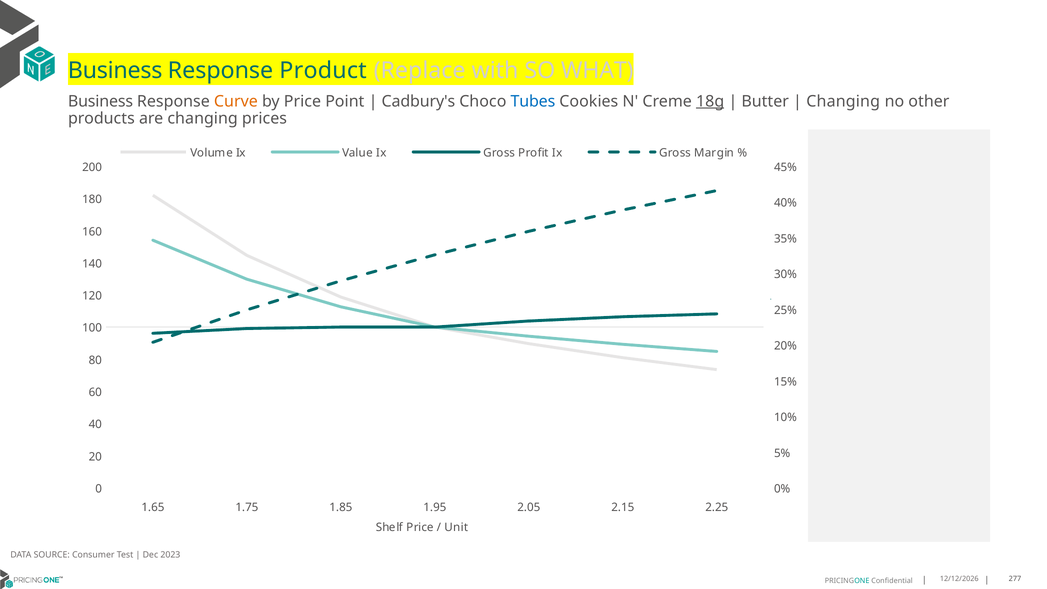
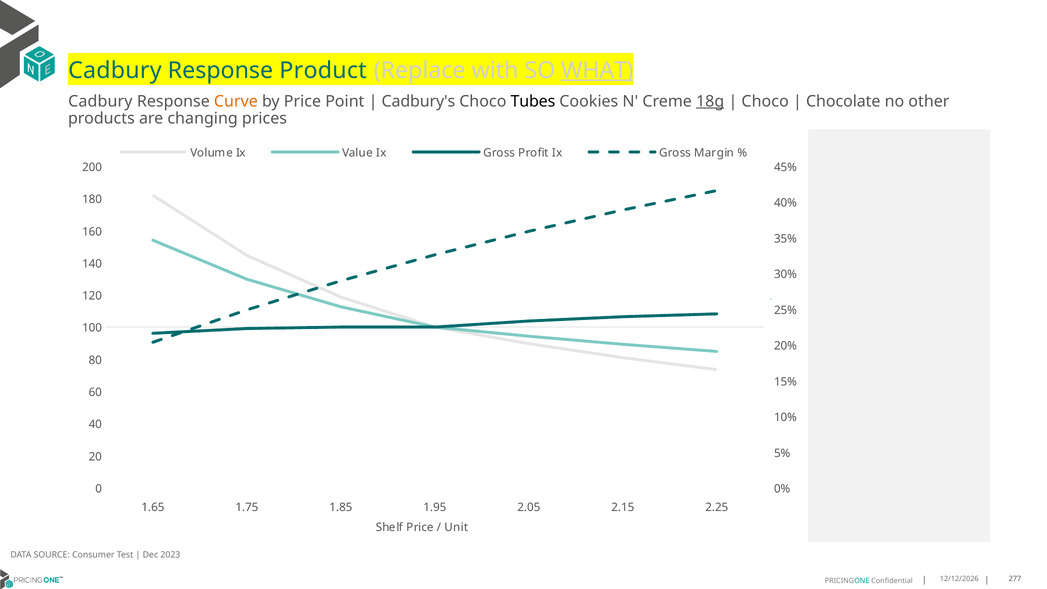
Business at (115, 70): Business -> Cadbury
WHAT underline: none -> present
Business at (100, 101): Business -> Cadbury
Tubes colour: blue -> black
Butter at (765, 101): Butter -> Choco
Changing at (843, 101): Changing -> Chocolate
